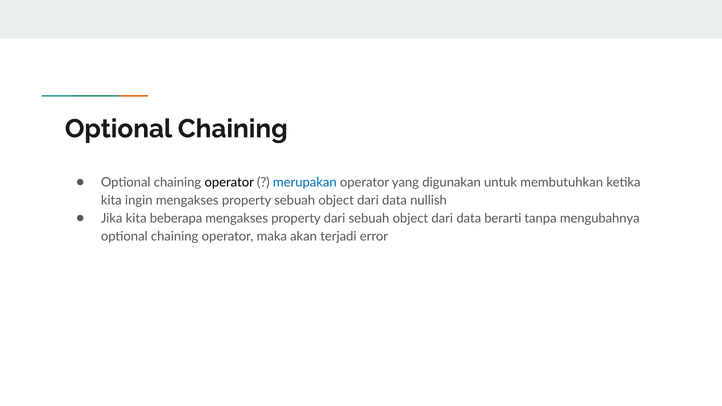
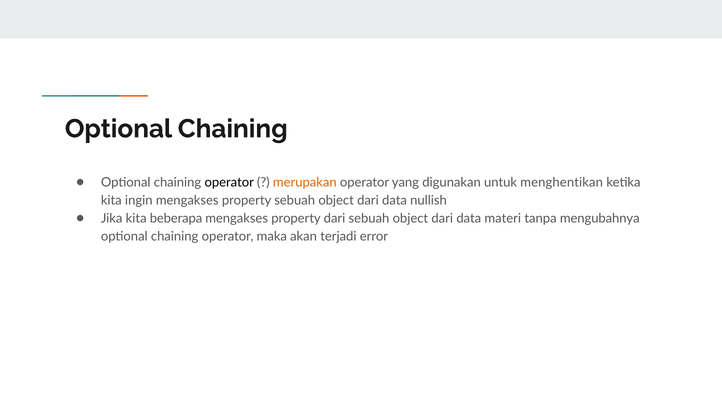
merupakan colour: blue -> orange
membutuhkan: membutuhkan -> menghentikan
berarti: berarti -> materi
